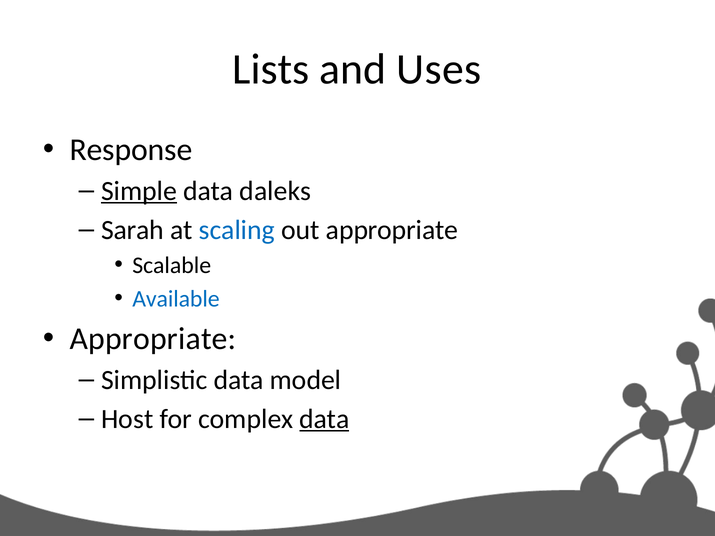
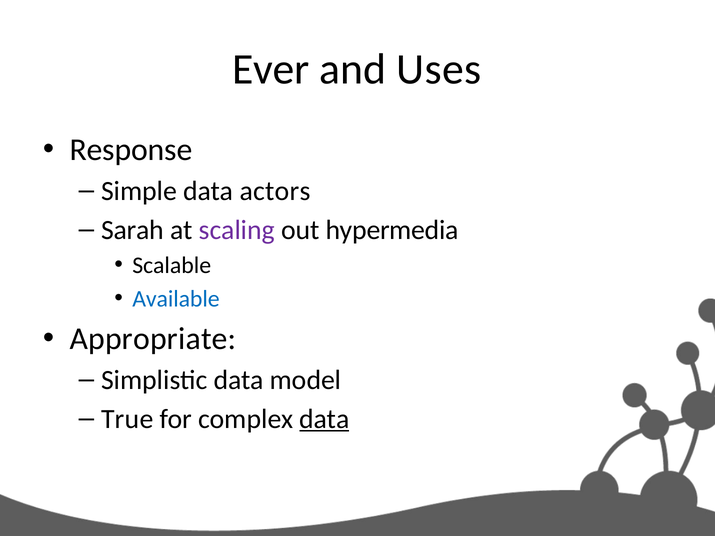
Lists: Lists -> Ever
Simple underline: present -> none
daleks: daleks -> actors
scaling colour: blue -> purple
out appropriate: appropriate -> hypermedia
Host: Host -> True
